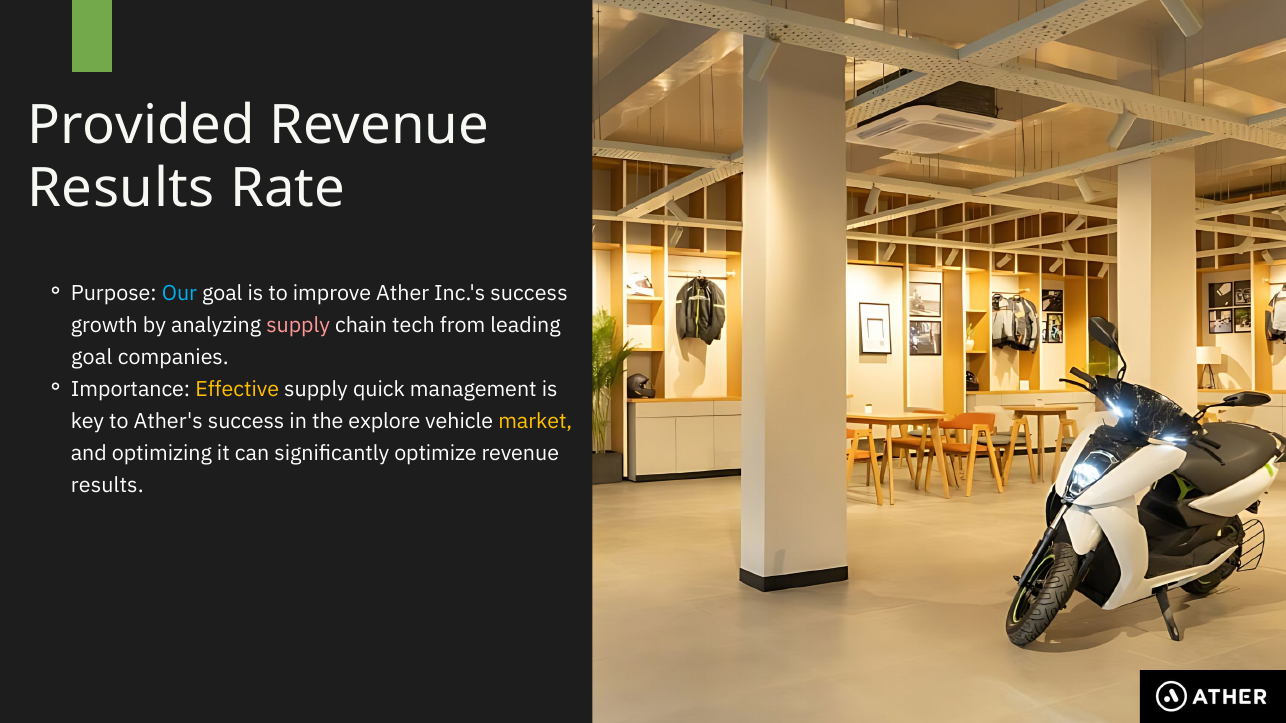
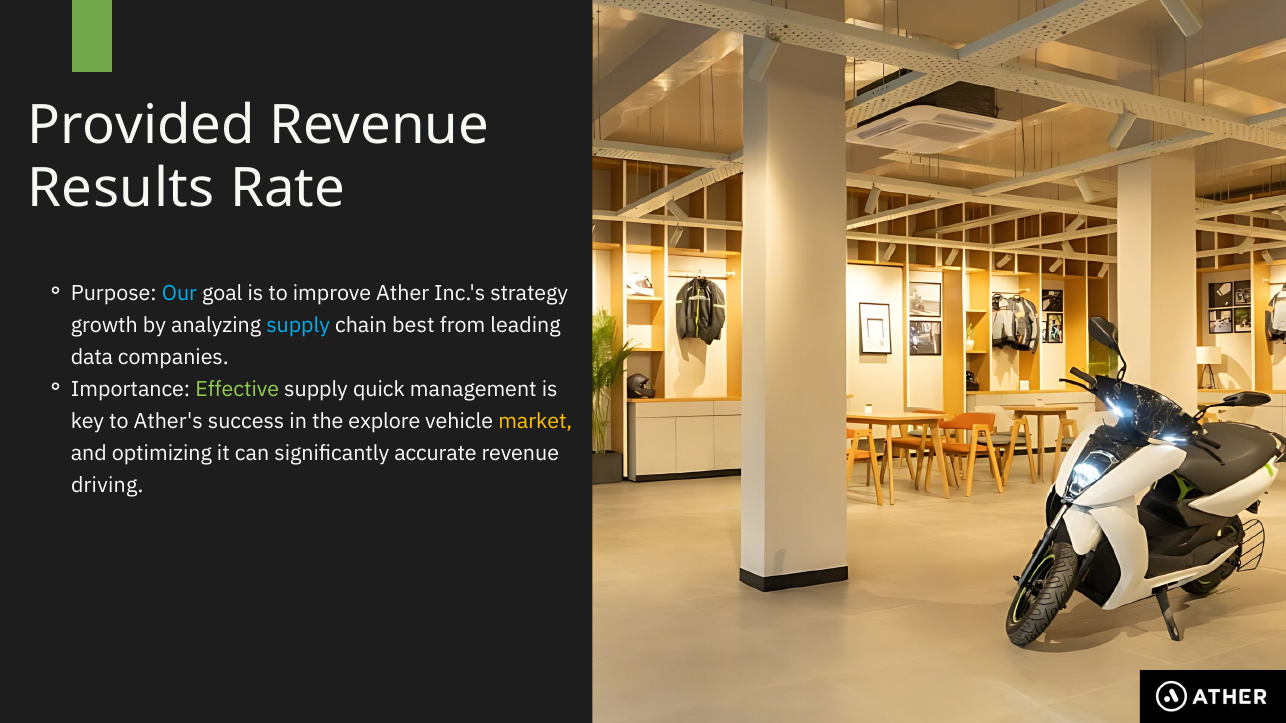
Inc.'s success: success -> strategy
supply at (298, 325) colour: pink -> light blue
tech: tech -> best
goal at (92, 357): goal -> data
Effective colour: yellow -> light green
optimize: optimize -> accurate
results at (107, 485): results -> driving
